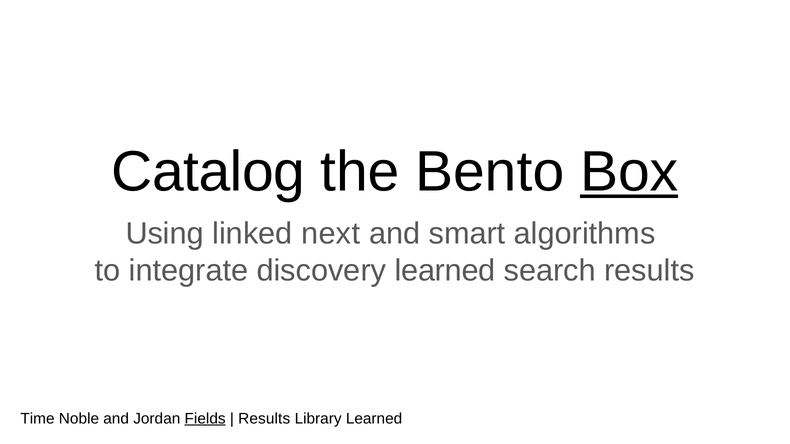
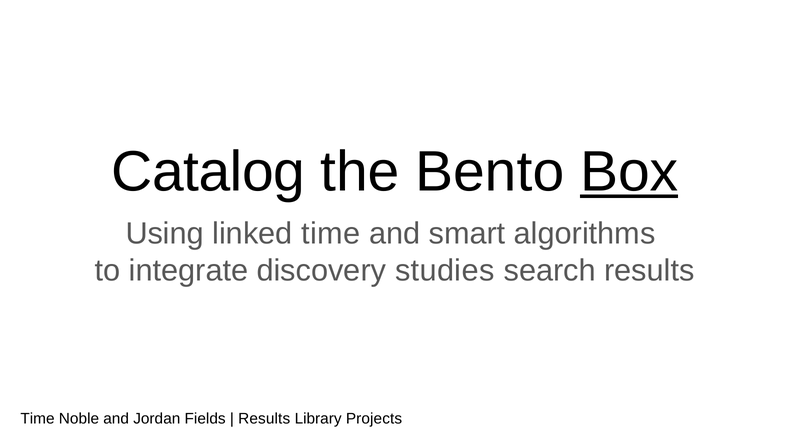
linked next: next -> time
discovery learned: learned -> studies
Fields underline: present -> none
Library Learned: Learned -> Projects
